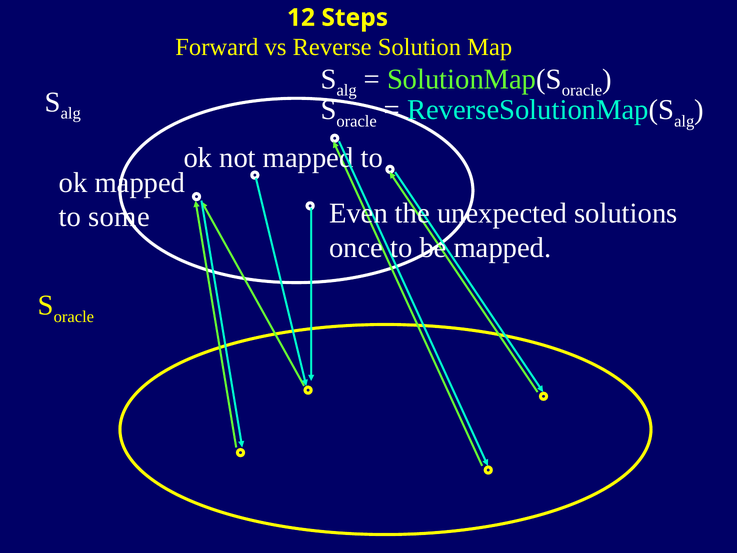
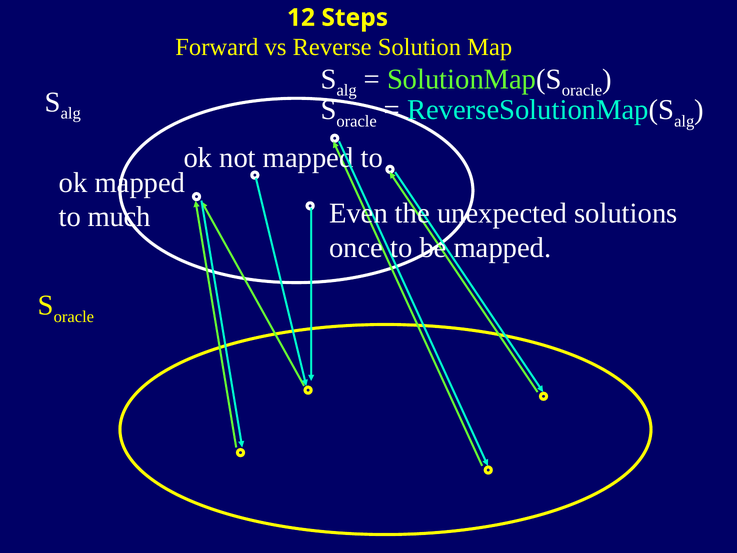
some: some -> much
